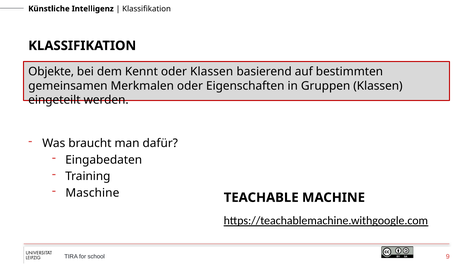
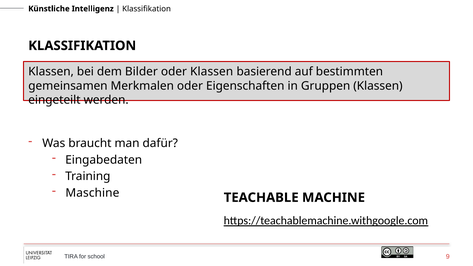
Objekte at (51, 72): Objekte -> Klassen
Kennt: Kennt -> Bilder
